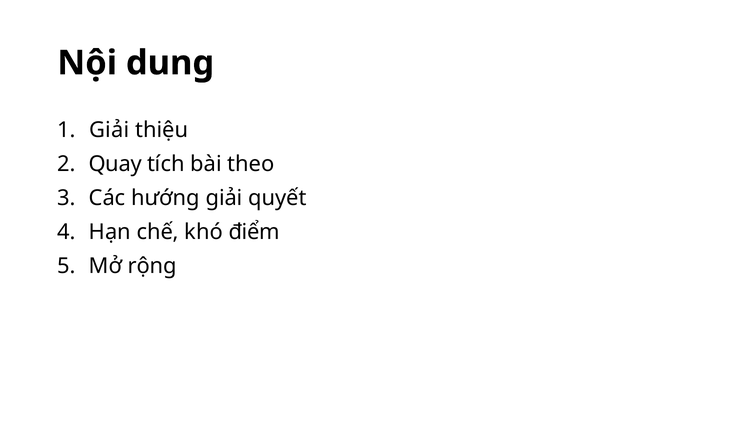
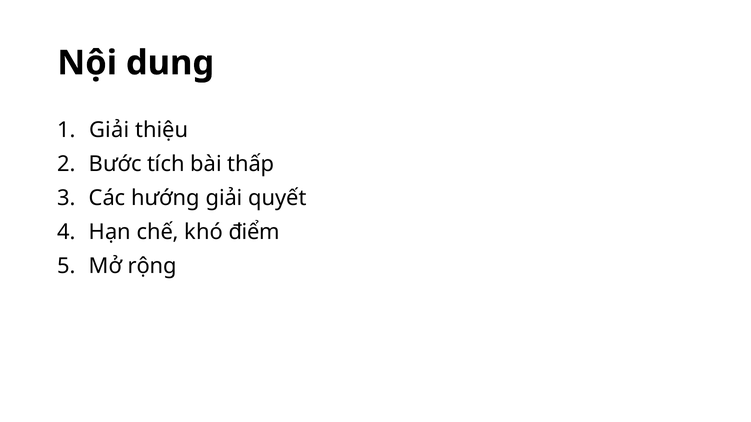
Quay: Quay -> Bước
theo: theo -> thấp
